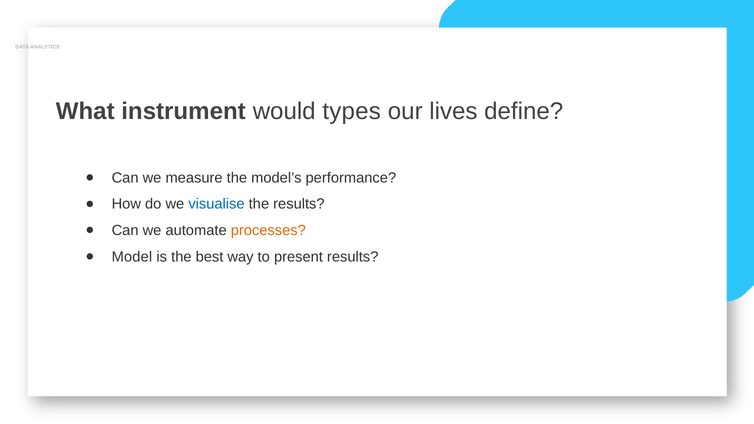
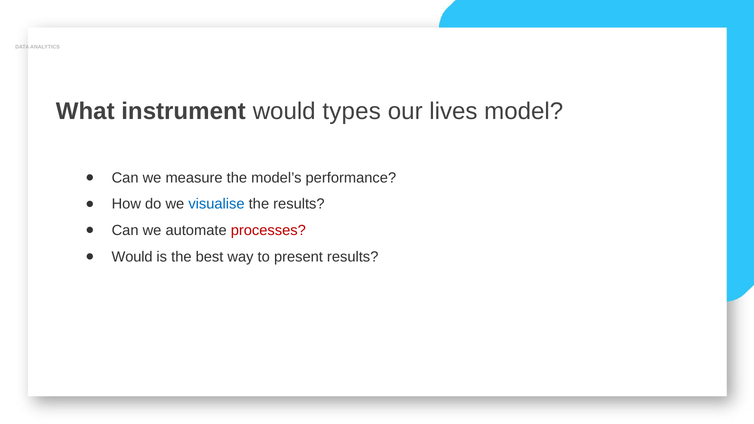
define: define -> model
processes colour: orange -> red
Model at (132, 257): Model -> Would
